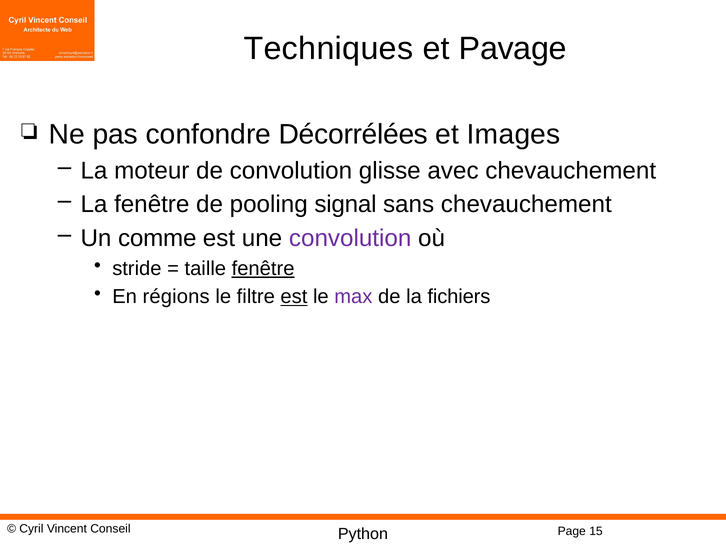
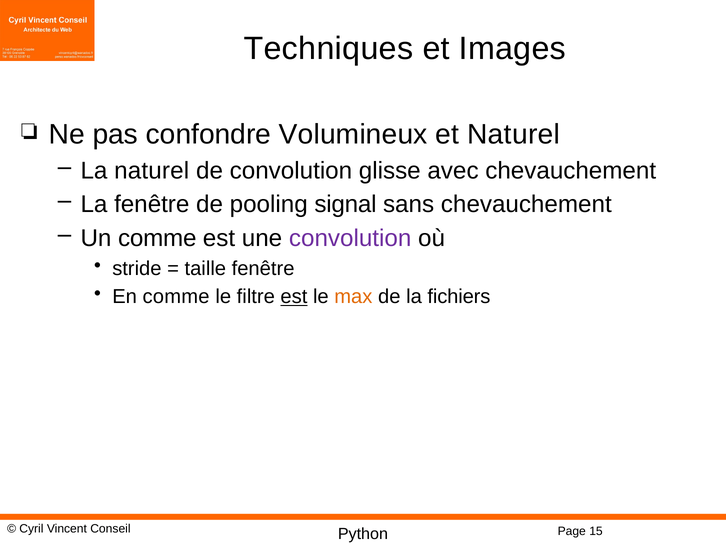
Pavage: Pavage -> Images
Décorrélées: Décorrélées -> Volumineux
et Images: Images -> Naturel
La moteur: moteur -> naturel
fenêtre at (263, 269) underline: present -> none
En régions: régions -> comme
max colour: purple -> orange
